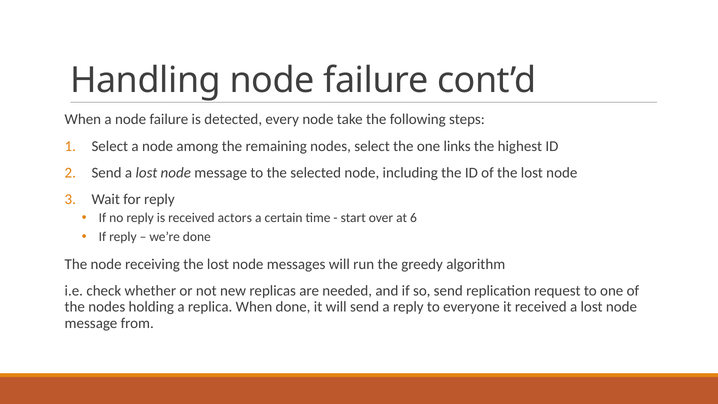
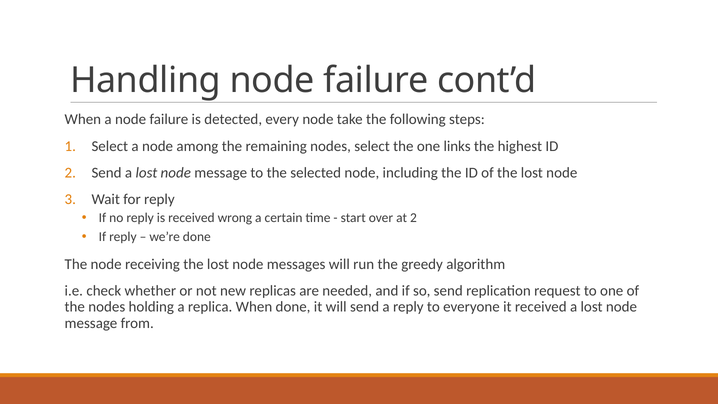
actors: actors -> wrong
at 6: 6 -> 2
